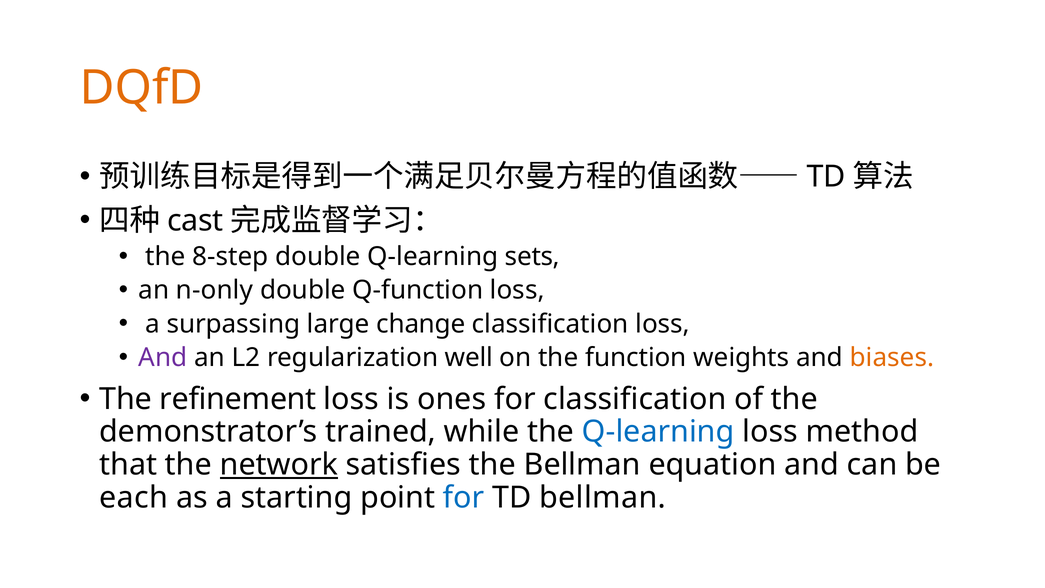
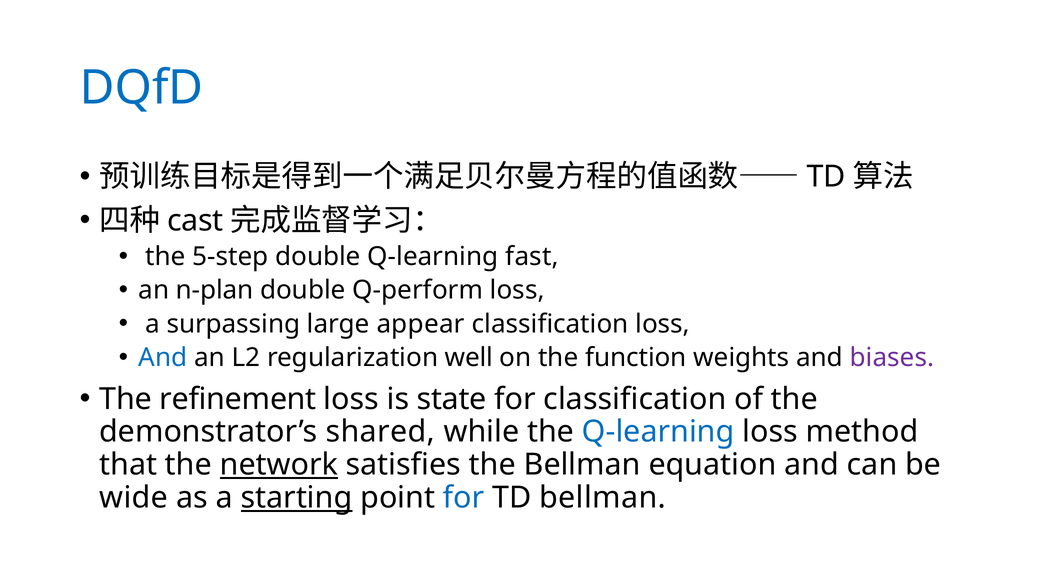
DQfD colour: orange -> blue
8-step: 8-step -> 5-step
sets: sets -> fast
n-only: n-only -> n-plan
Q-function: Q-function -> Q-perform
change: change -> appear
And at (163, 357) colour: purple -> blue
biases colour: orange -> purple
ones: ones -> state
trained: trained -> shared
each: each -> wide
starting underline: none -> present
